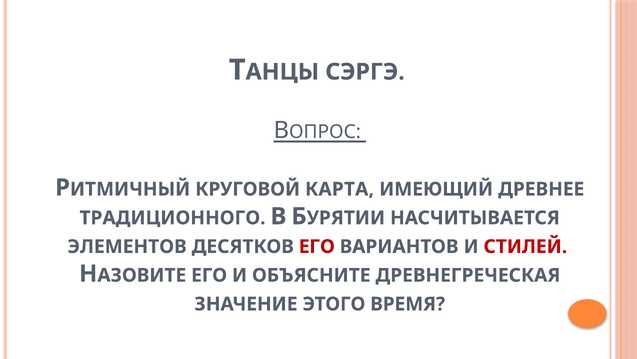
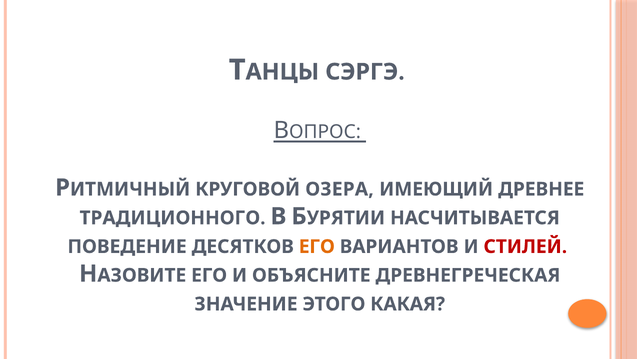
КАРТА: КАРТА -> ОЗЕРА
ЭЛЕМЕНТОВ: ЭЛЕМЕНТОВ -> ПОВЕДЕНИЕ
ЕГО at (317, 246) colour: red -> orange
ВРЕМЯ: ВРЕМЯ -> КАКАЯ
